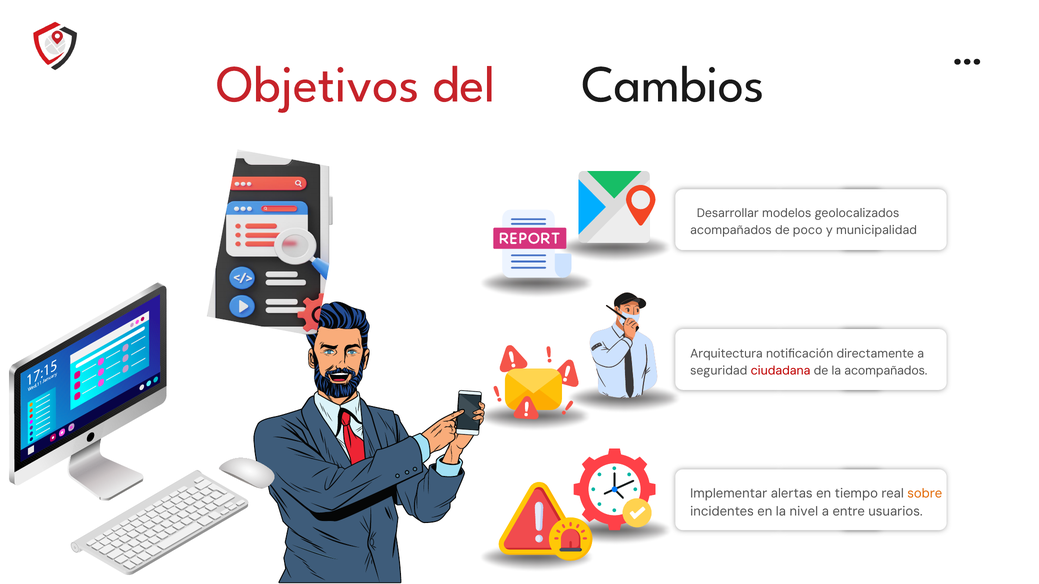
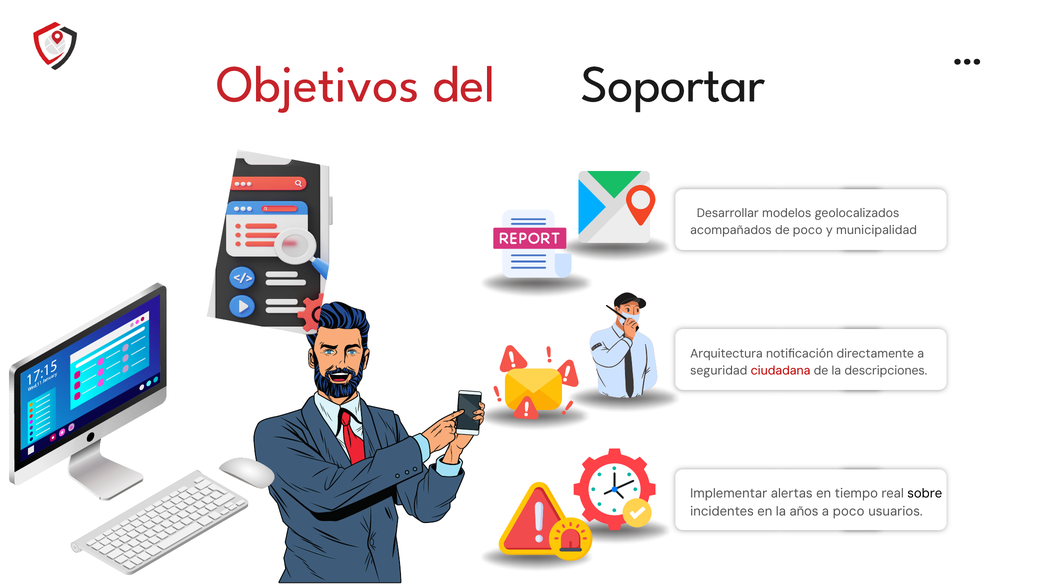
Cambios: Cambios -> Soportar
la acompañados: acompañados -> descripciones
sobre colour: orange -> black
nivel: nivel -> años
a entre: entre -> poco
